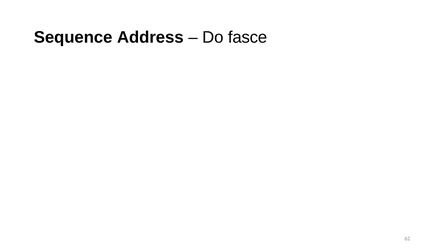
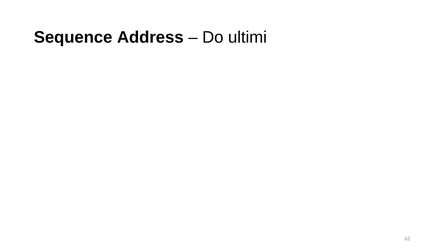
fasce: fasce -> ultimi
